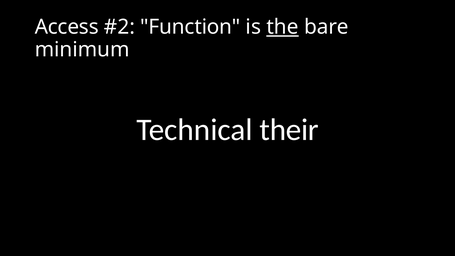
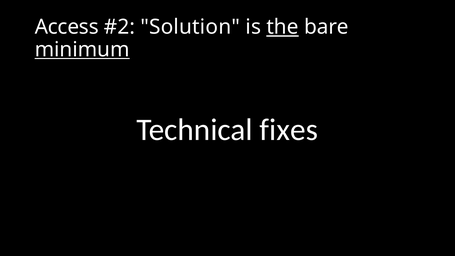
Function: Function -> Solution
minimum underline: none -> present
their: their -> fixes
